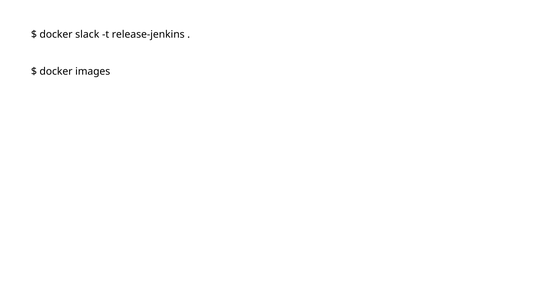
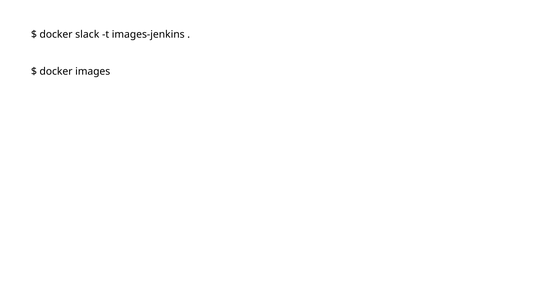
release-jenkins: release-jenkins -> images-jenkins
